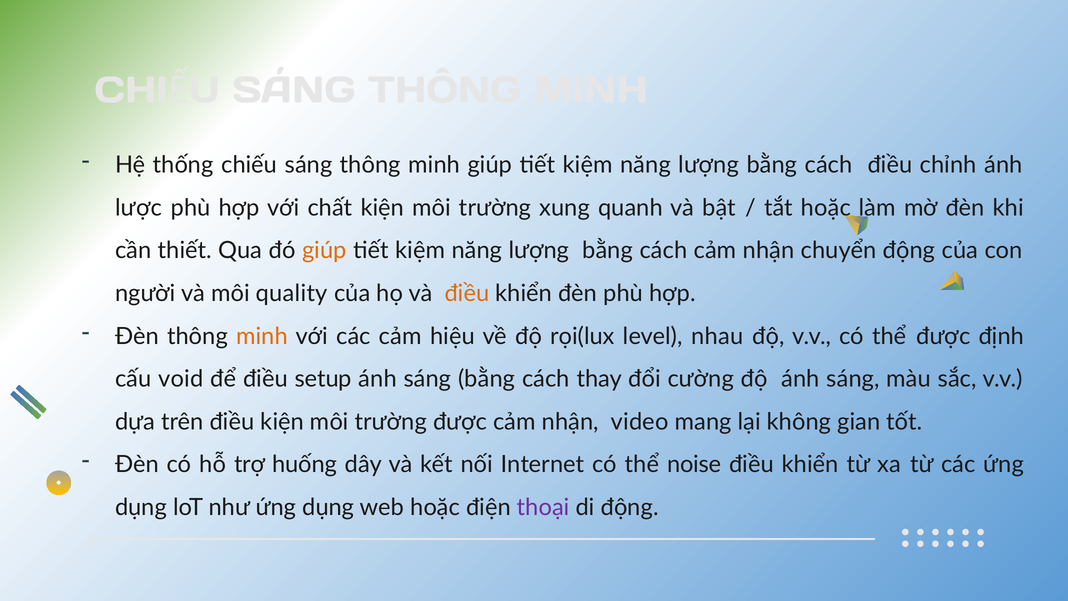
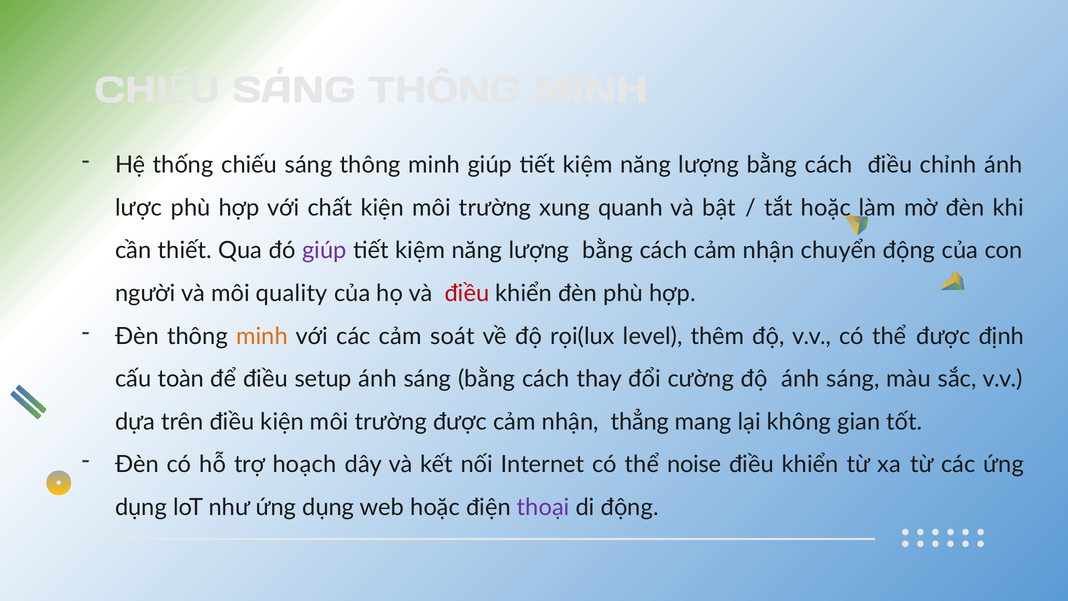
giúp at (324, 251) colour: orange -> purple
điều at (467, 293) colour: orange -> red
hiệu: hiệu -> soát
nhau: nhau -> thêm
void: void -> toàn
video: video -> thẳng
huống: huống -> hoạch
